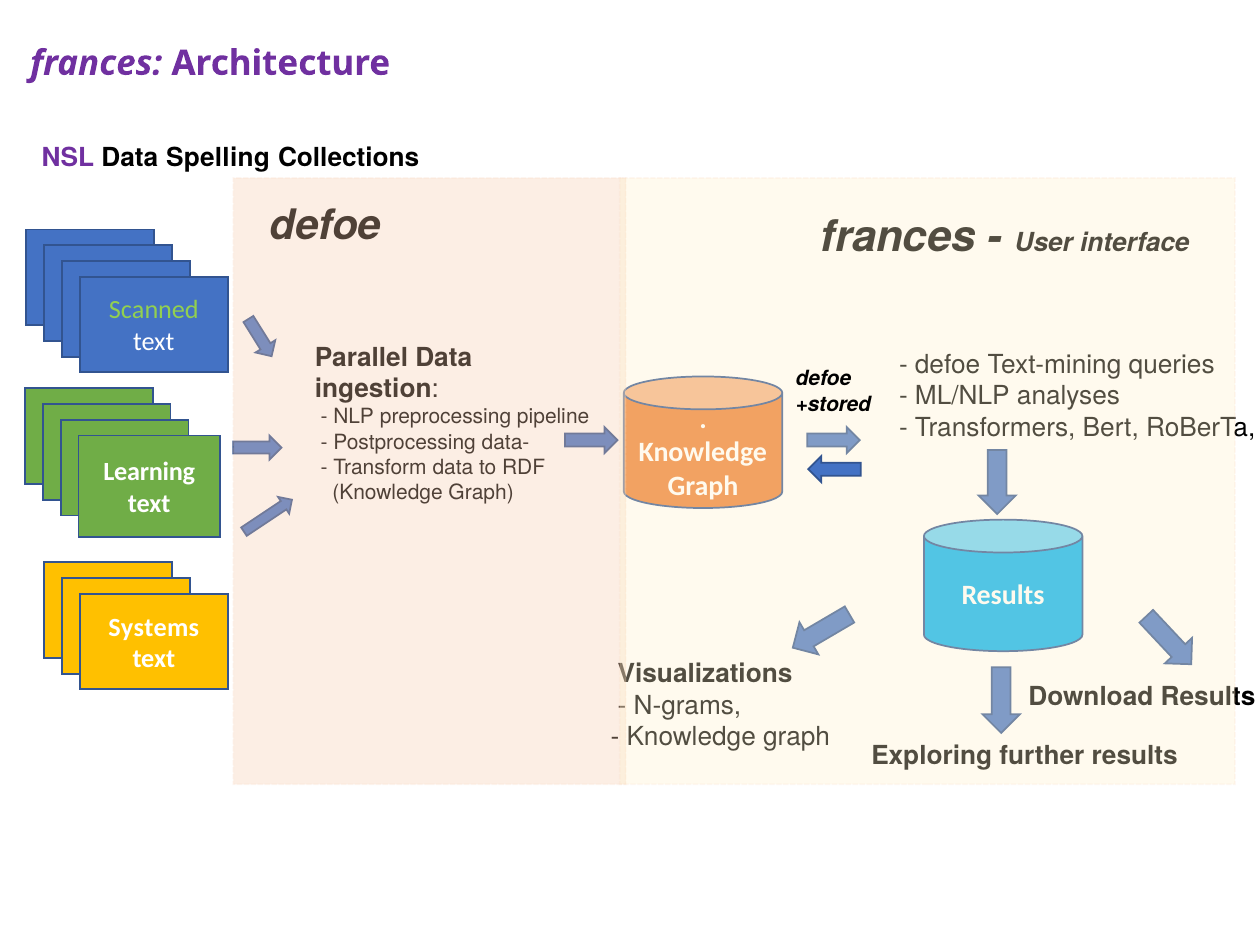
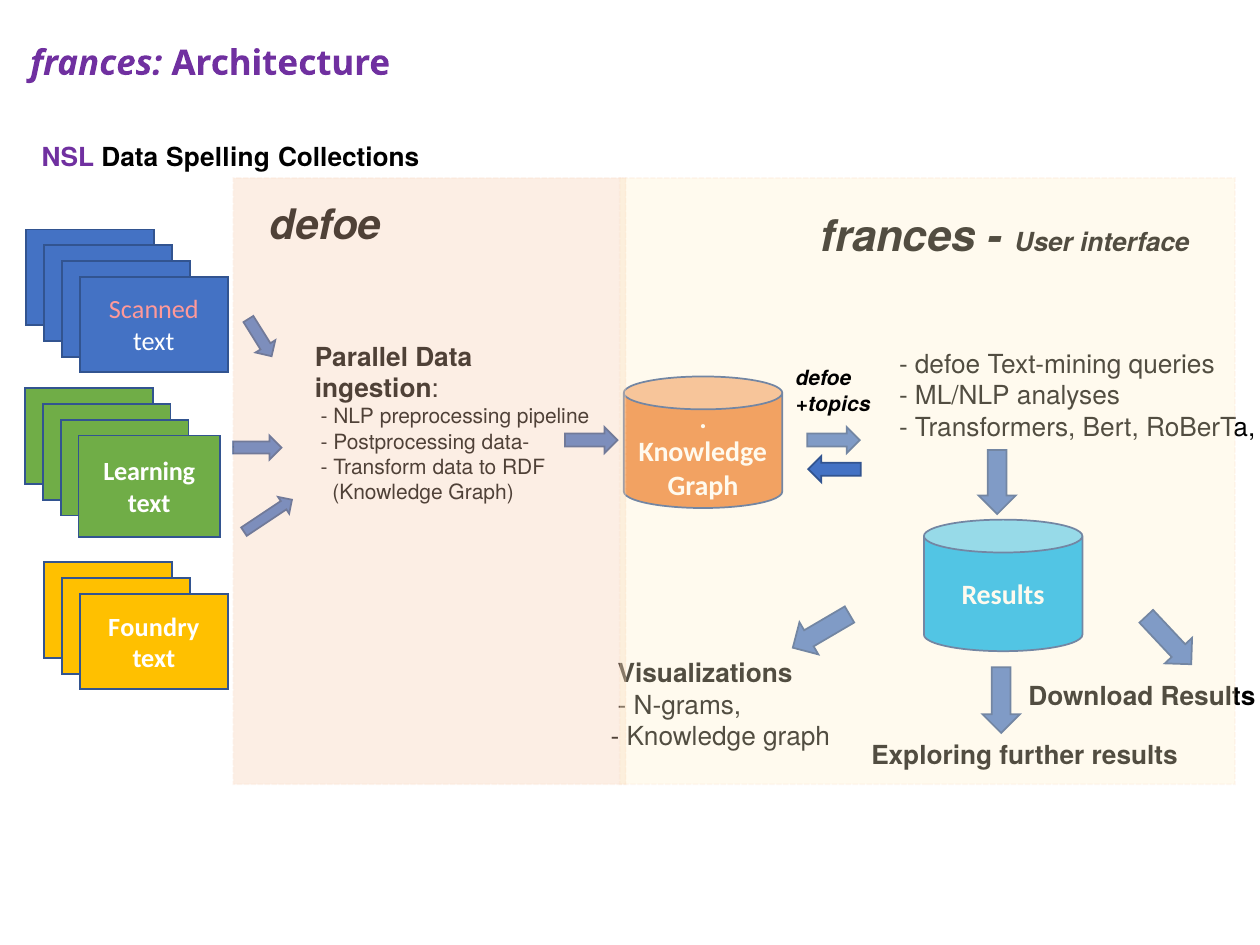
Scanned colour: light green -> pink
+stored: +stored -> +topics
Systems: Systems -> Foundry
